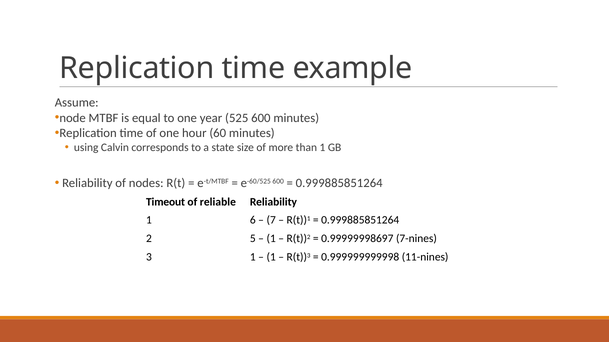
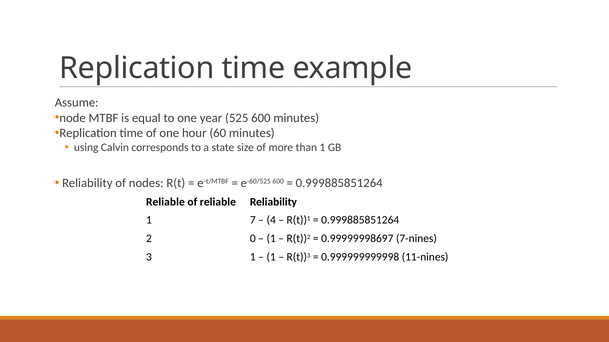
Timeout at (166, 202): Timeout -> Reliable
6: 6 -> 7
7: 7 -> 4
5: 5 -> 0
